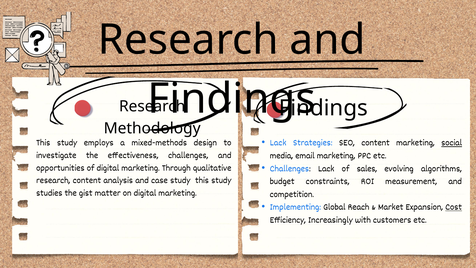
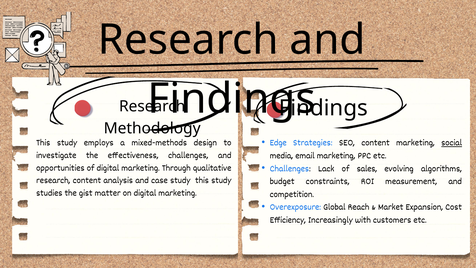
Lack at (278, 142): Lack -> Edge
Implementing: Implementing -> Overexposure
Cost underline: present -> none
